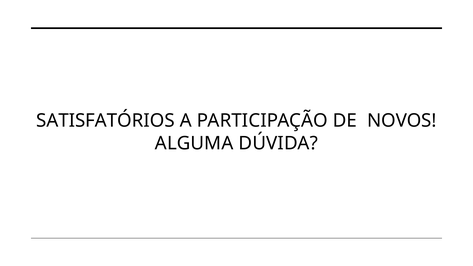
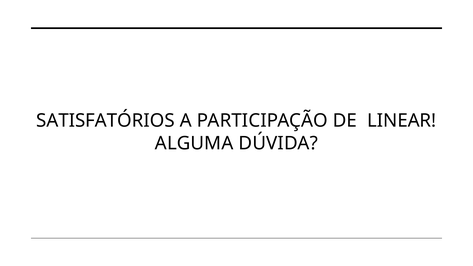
NOVOS: NOVOS -> LINEAR
